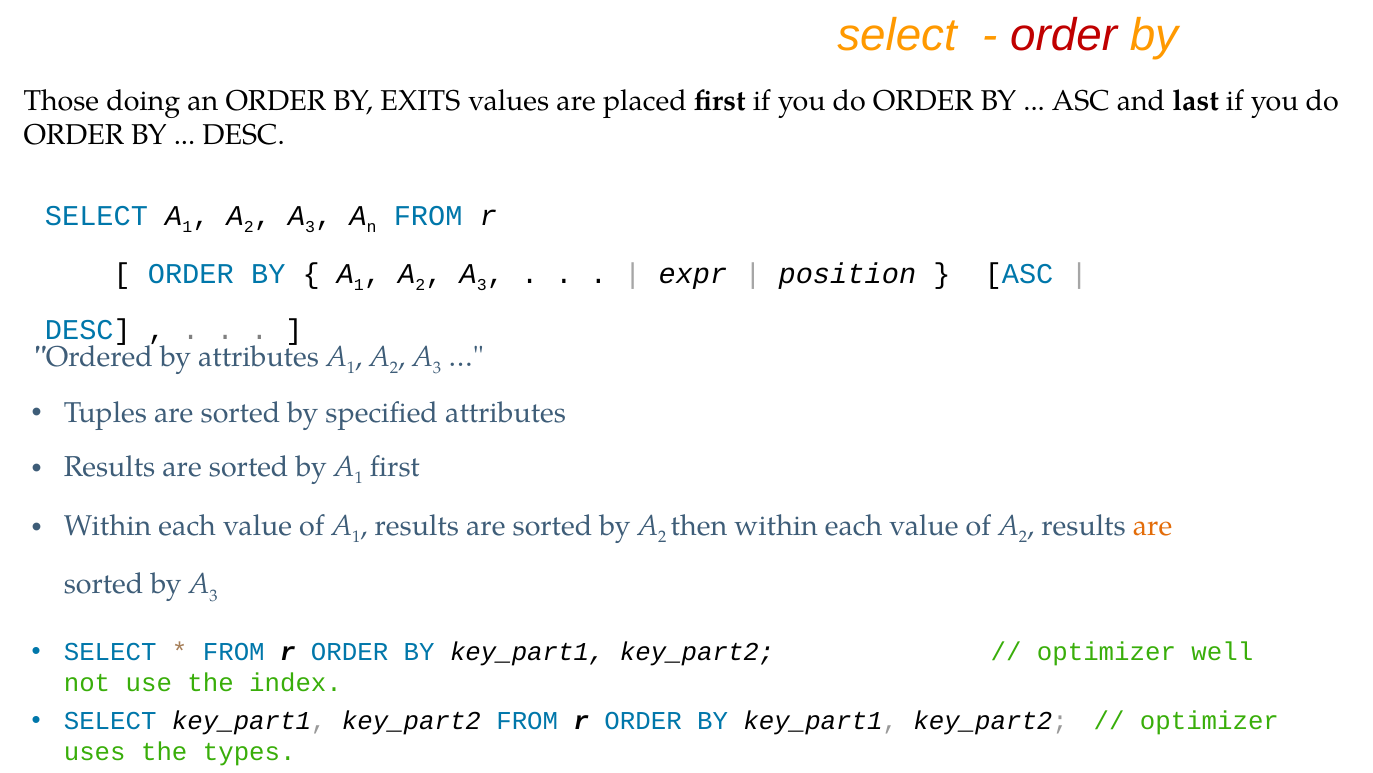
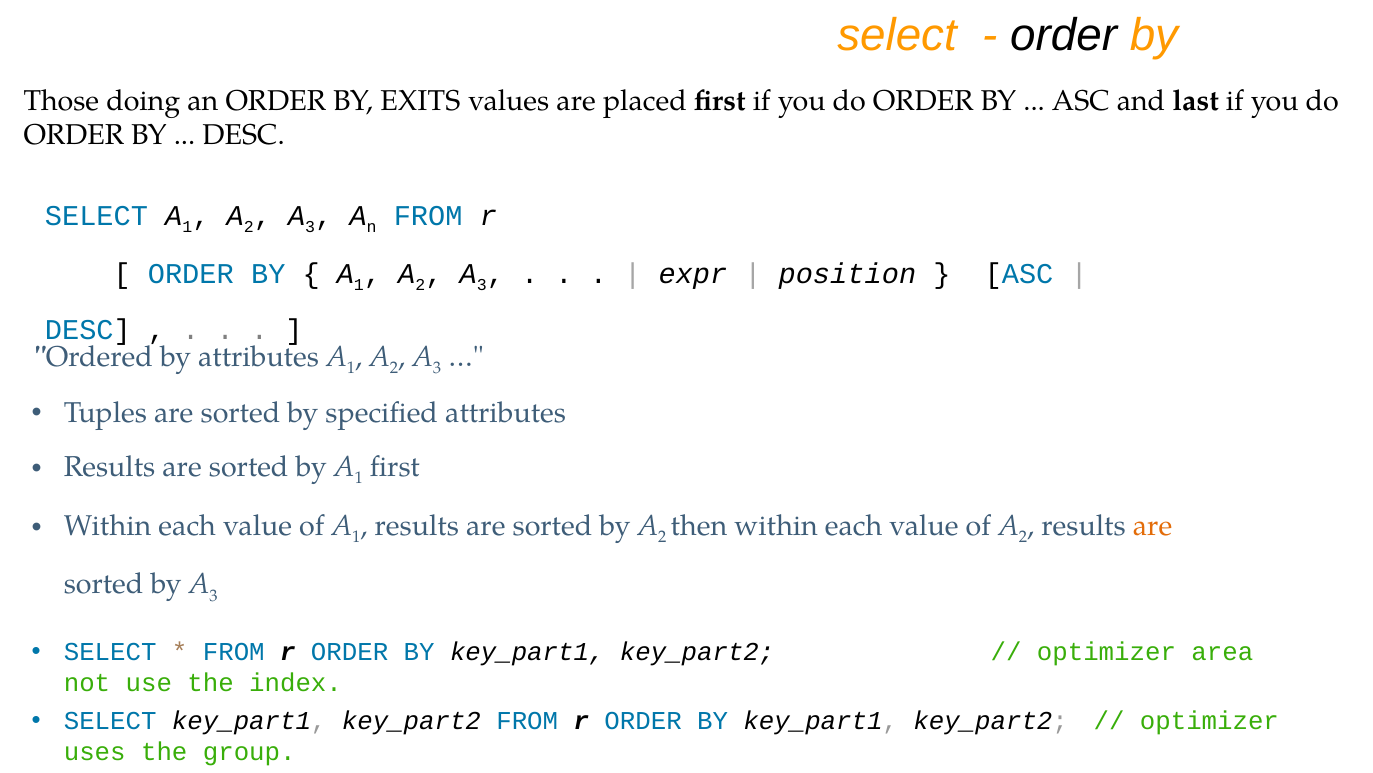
order at (1064, 36) colour: red -> black
well: well -> area
types: types -> group
